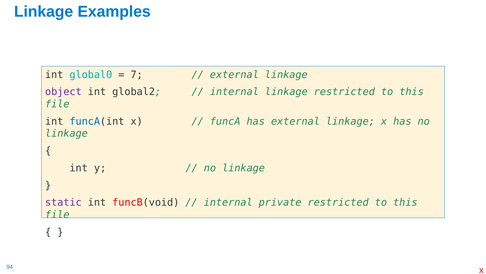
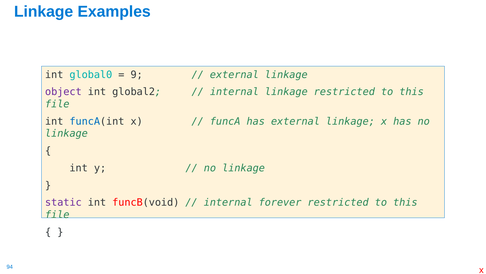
7: 7 -> 9
private: private -> forever
